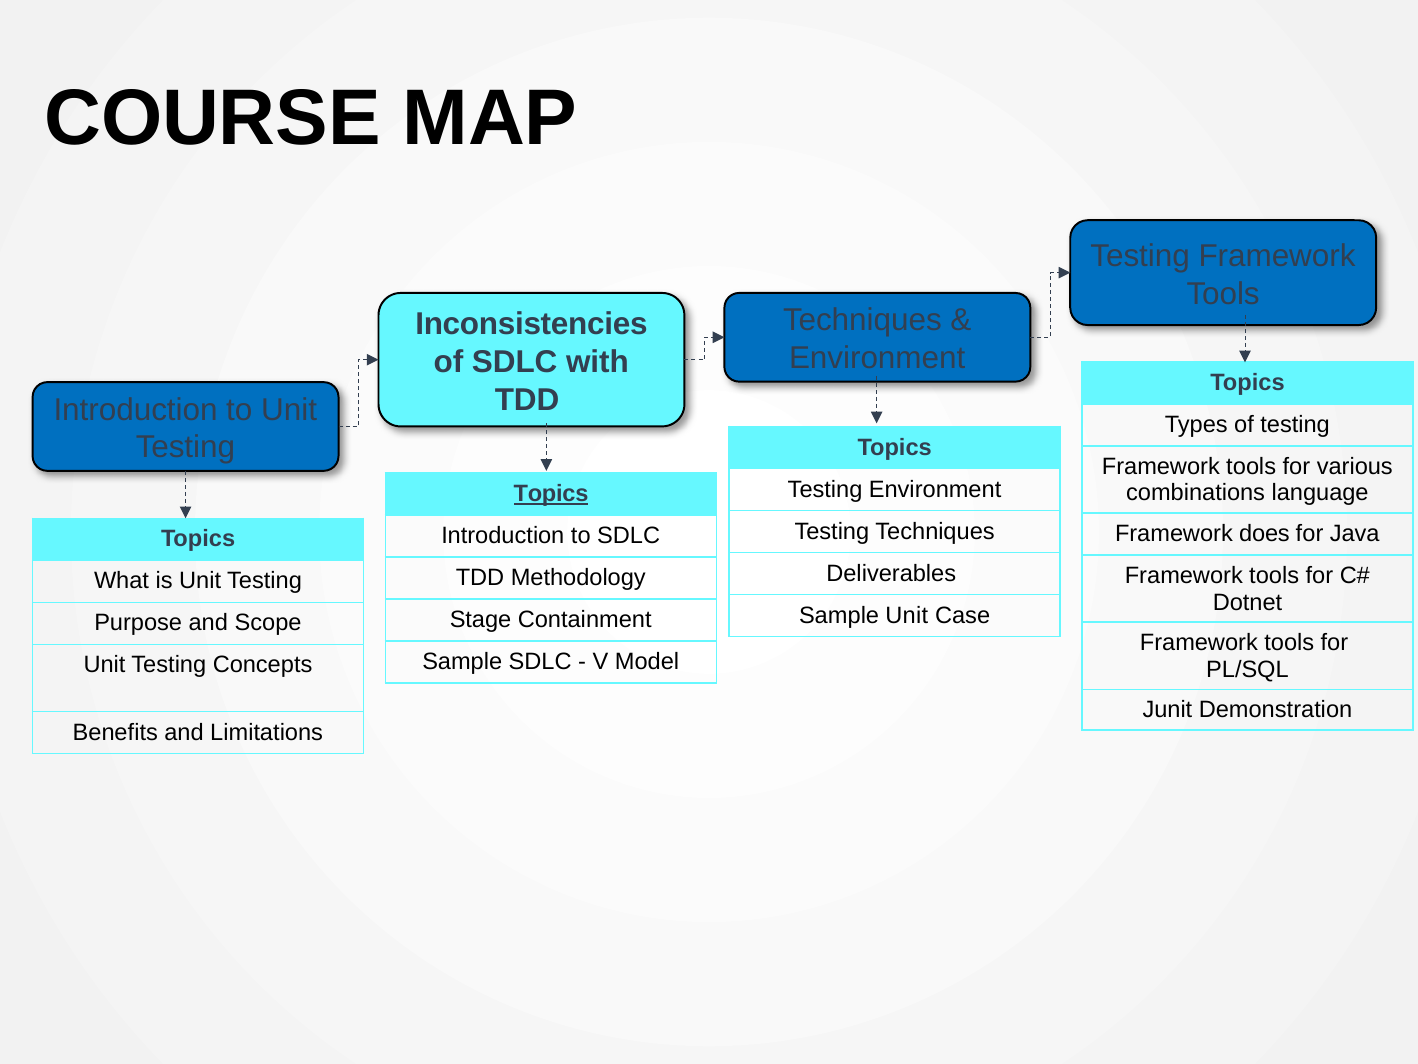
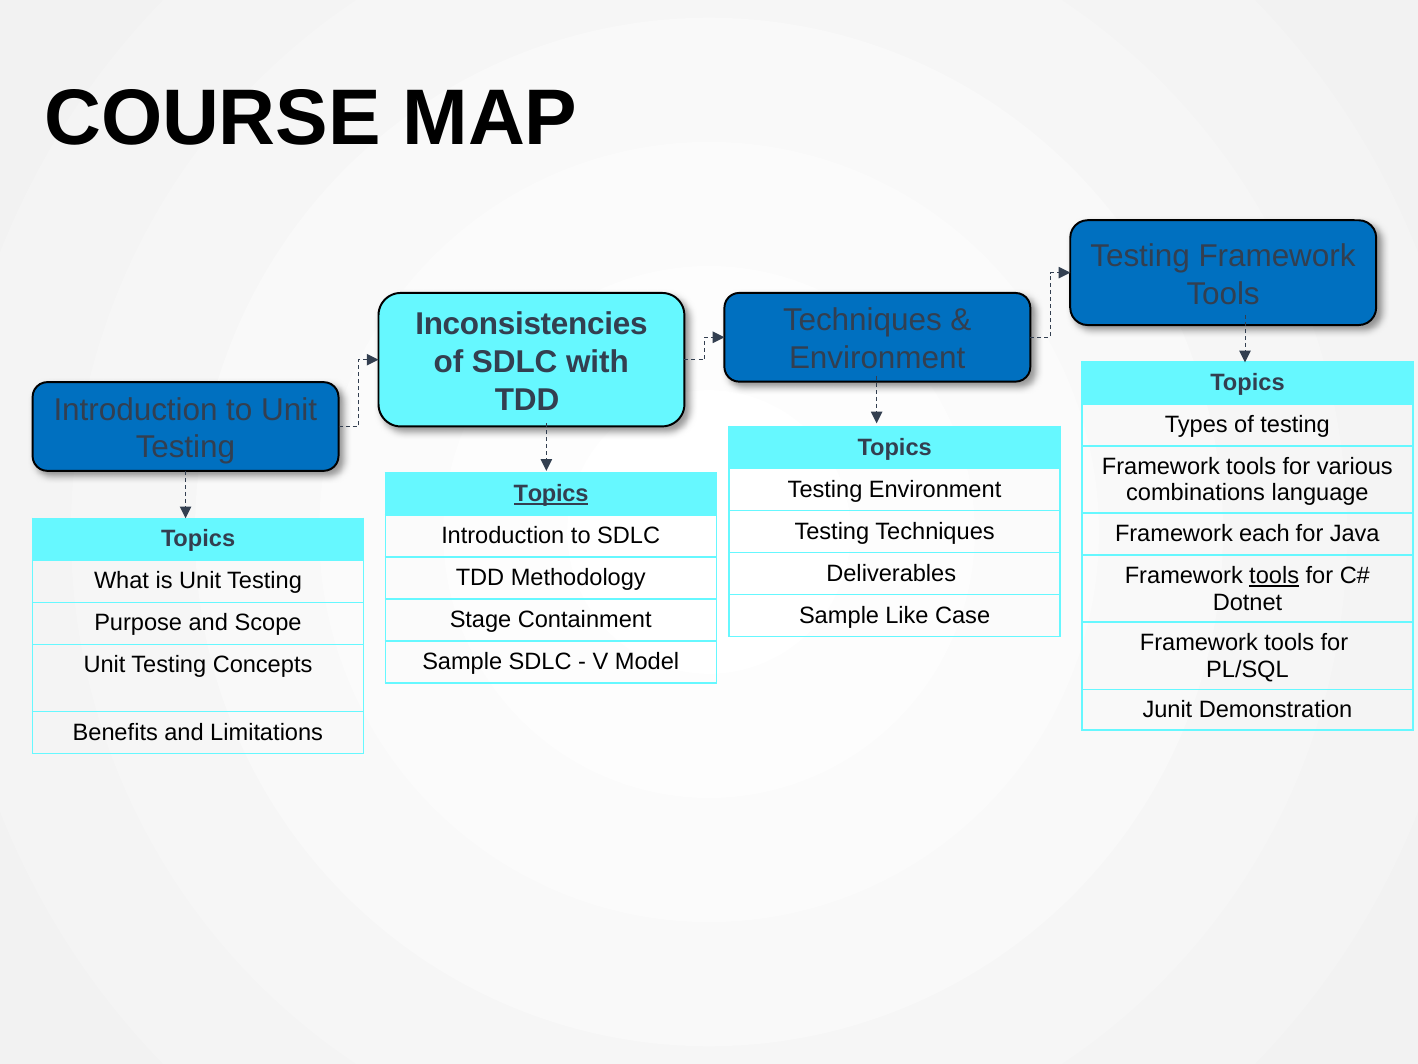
does: does -> each
tools at (1274, 575) underline: none -> present
Sample Unit: Unit -> Like
